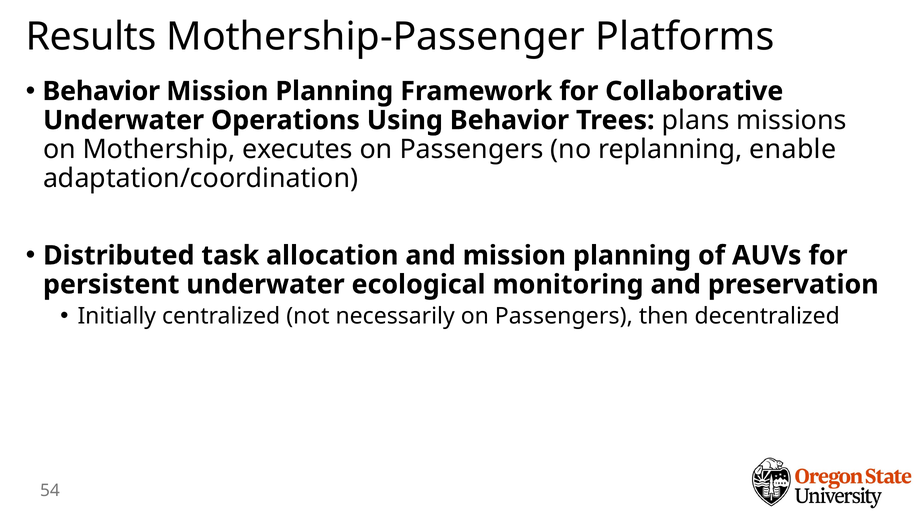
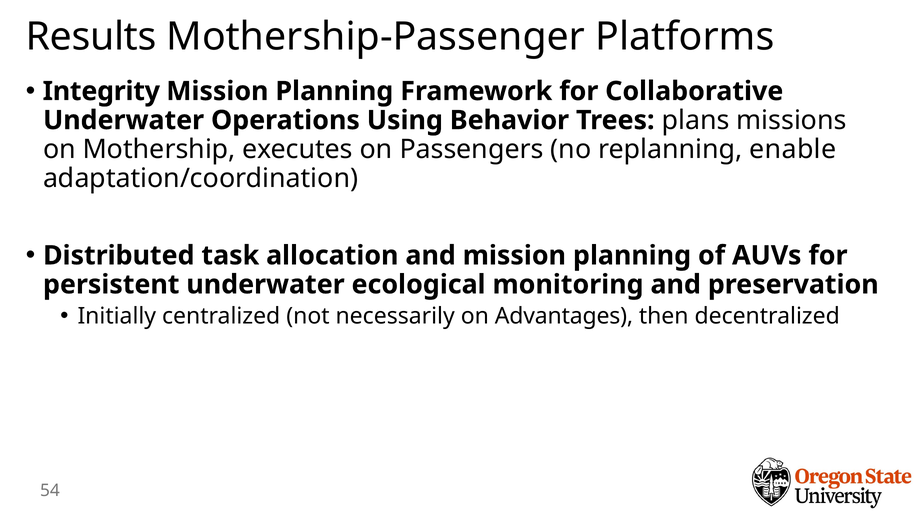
Behavior at (101, 91): Behavior -> Integrity
necessarily on Passengers: Passengers -> Advantages
